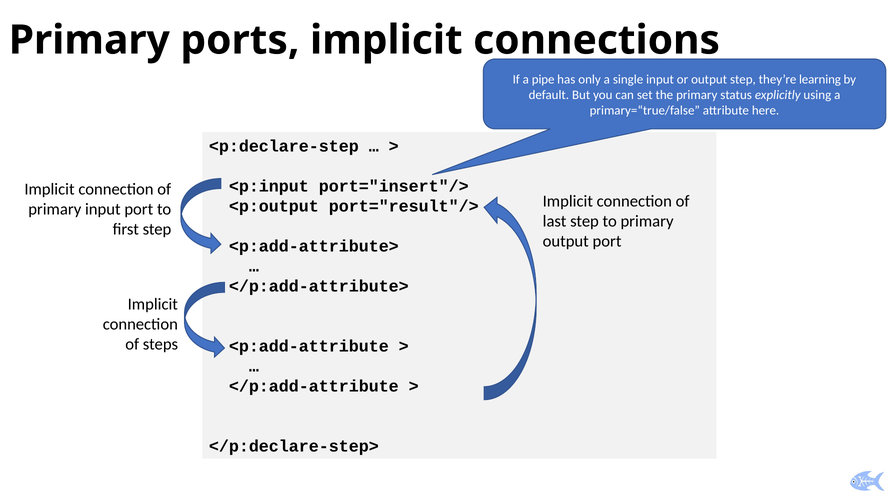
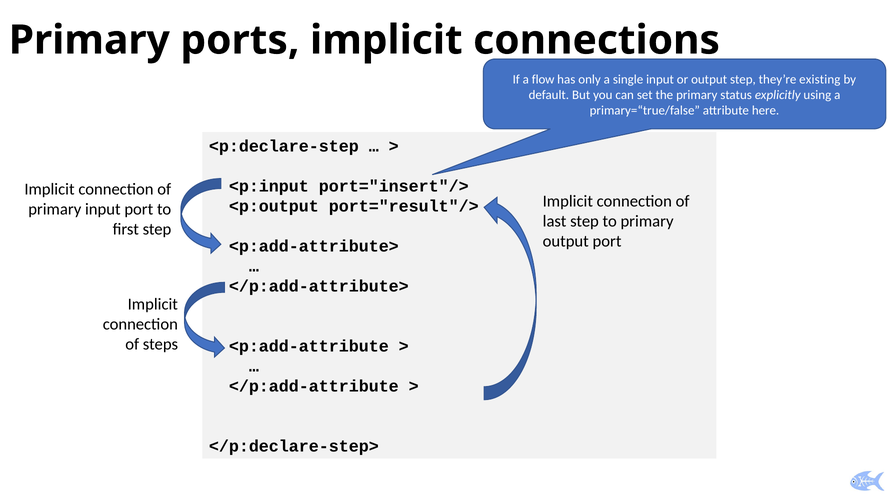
pipe: pipe -> flow
learning: learning -> existing
